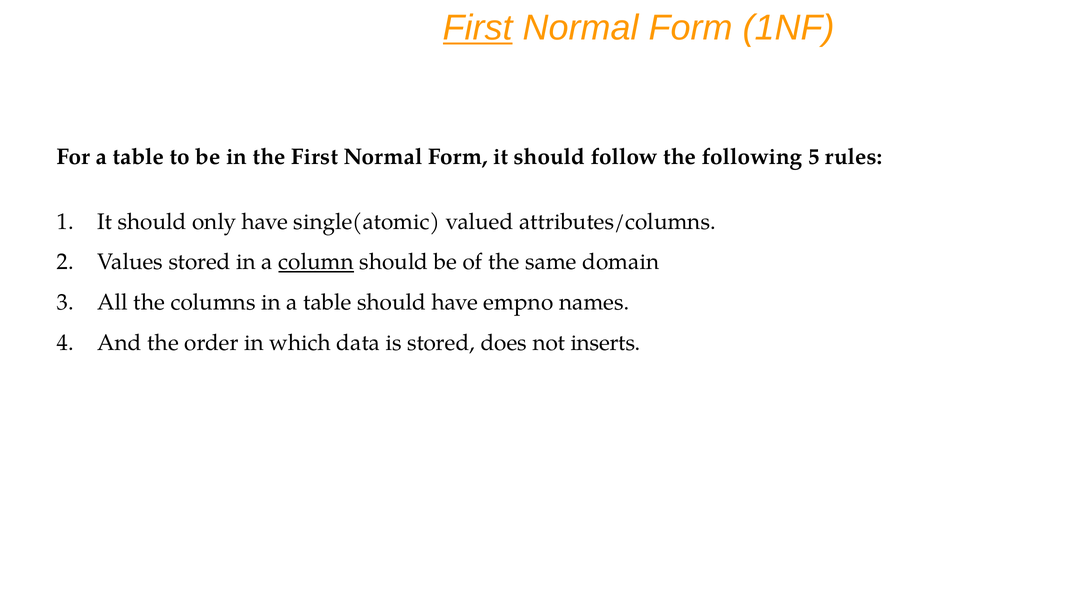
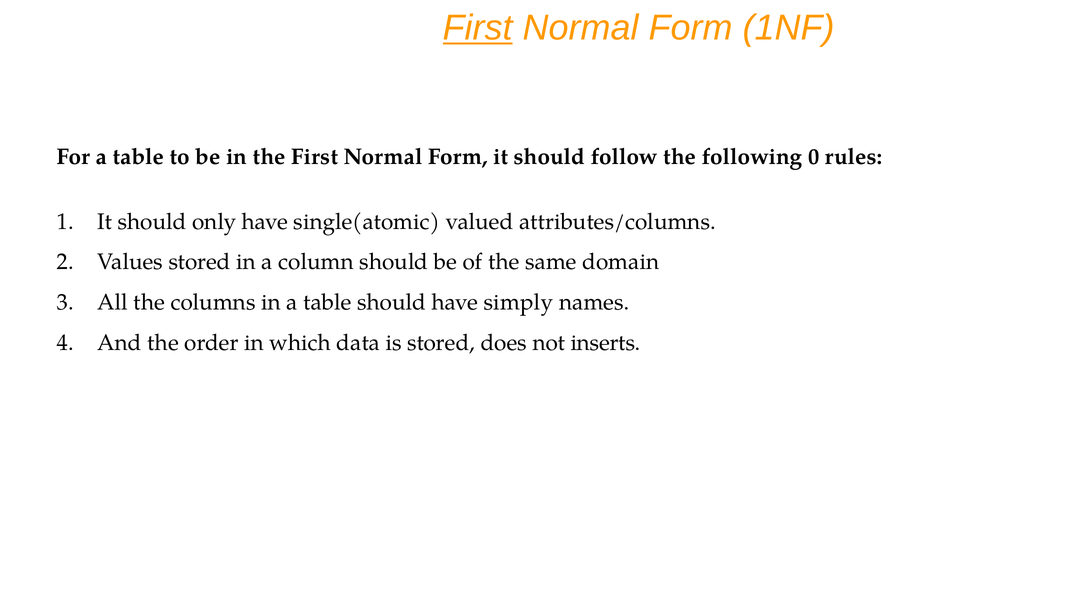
5: 5 -> 0
column underline: present -> none
empno: empno -> simply
